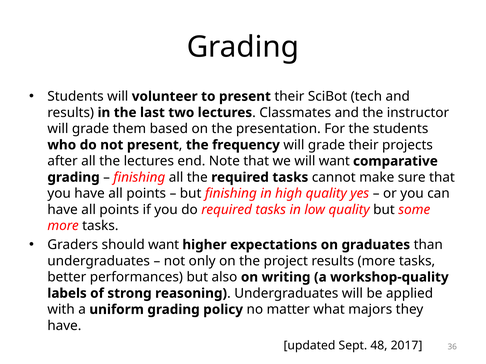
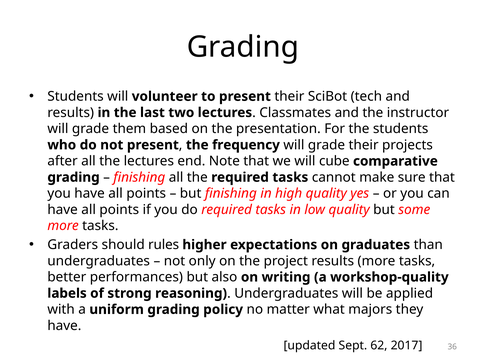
will want: want -> cube
should want: want -> rules
48: 48 -> 62
